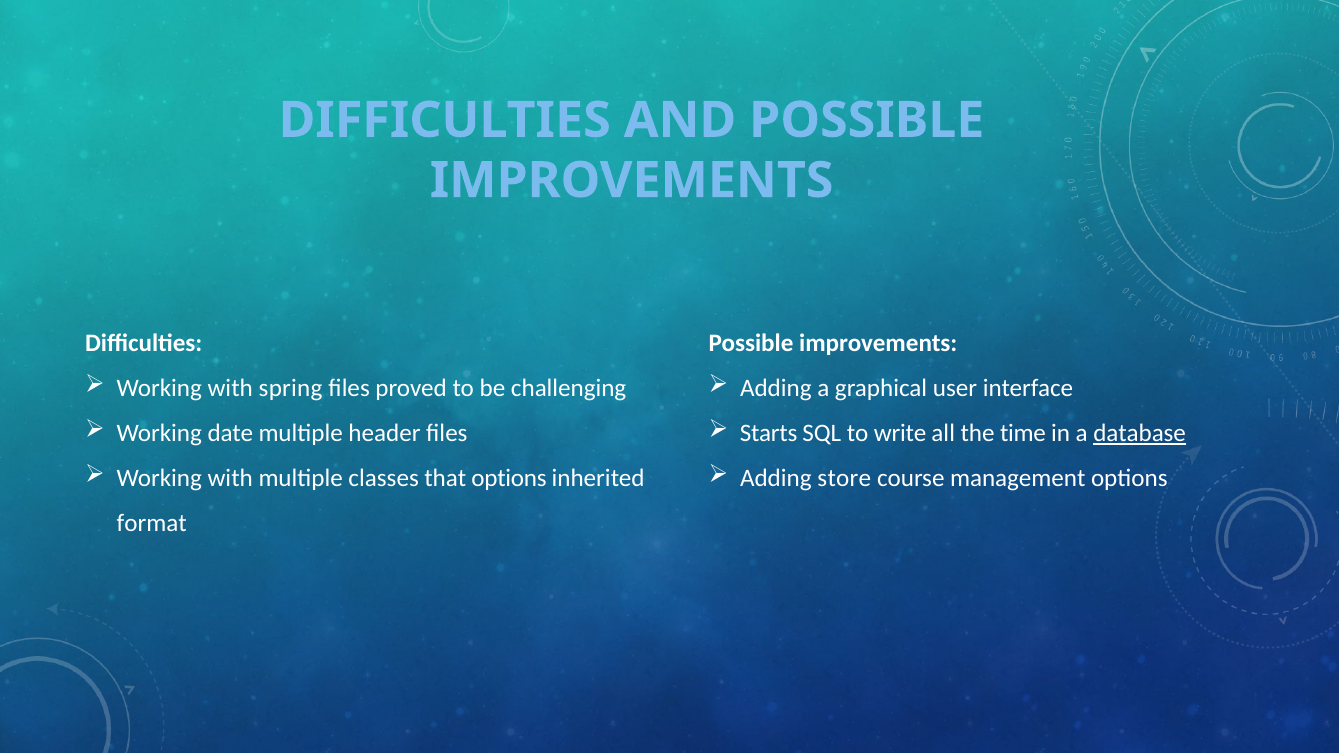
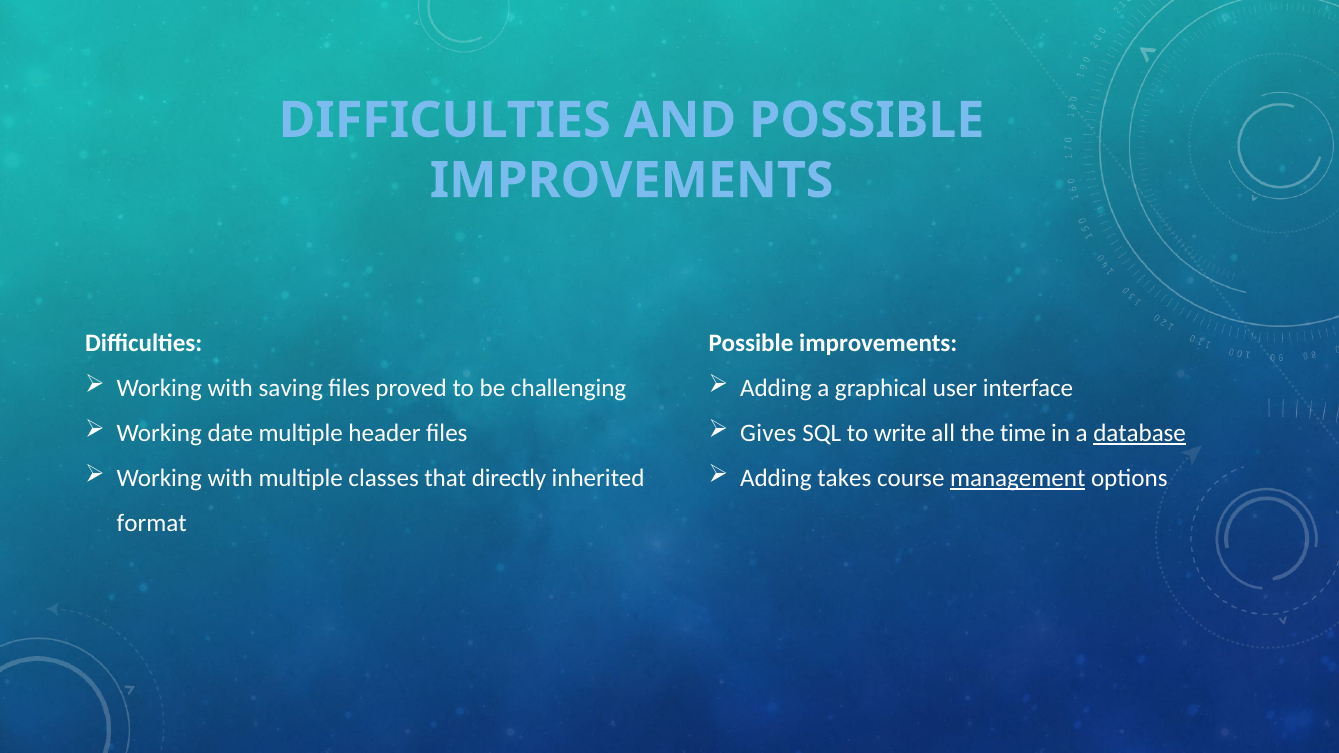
spring: spring -> saving
Starts: Starts -> Gives
that options: options -> directly
store: store -> takes
management underline: none -> present
